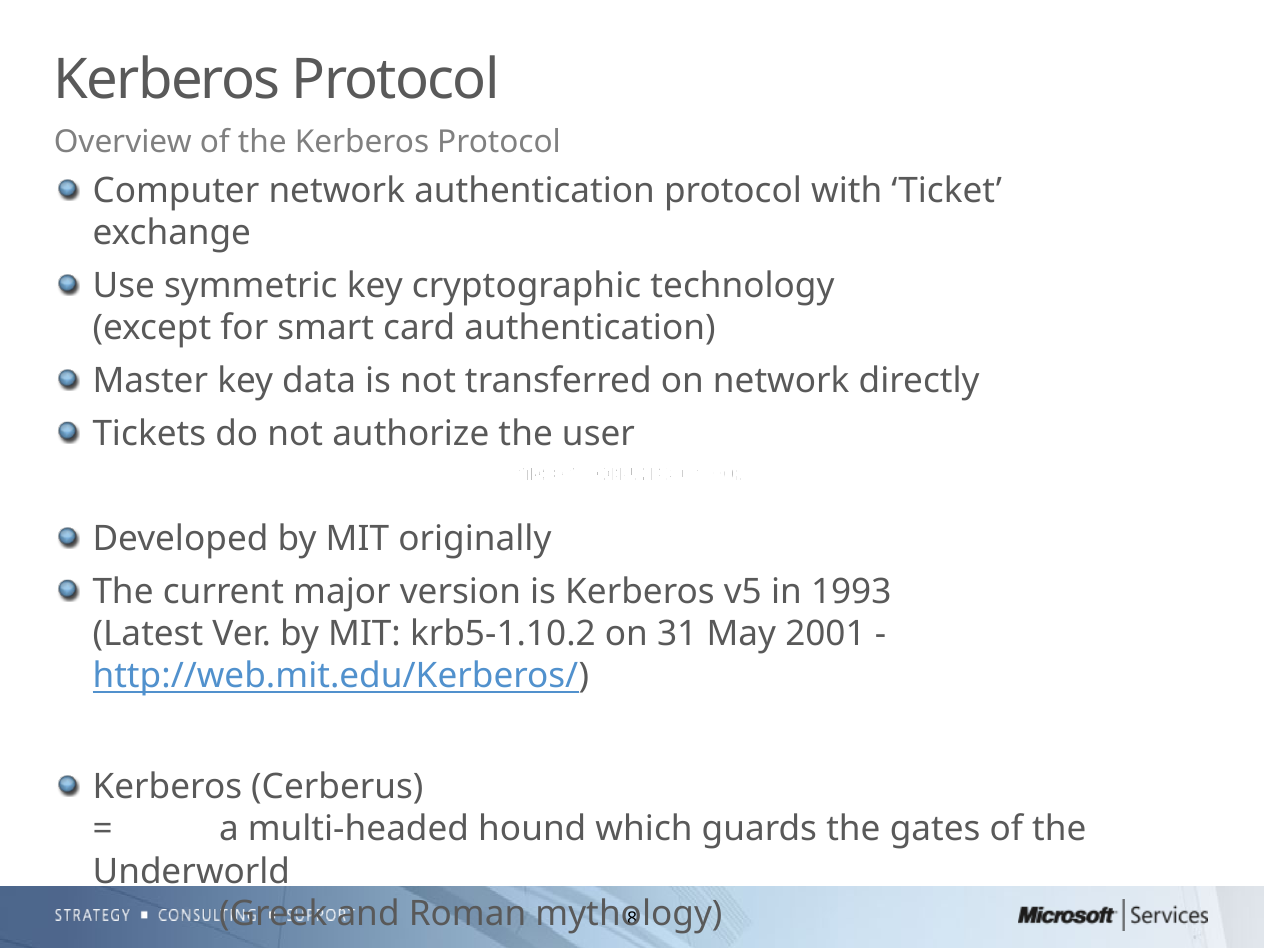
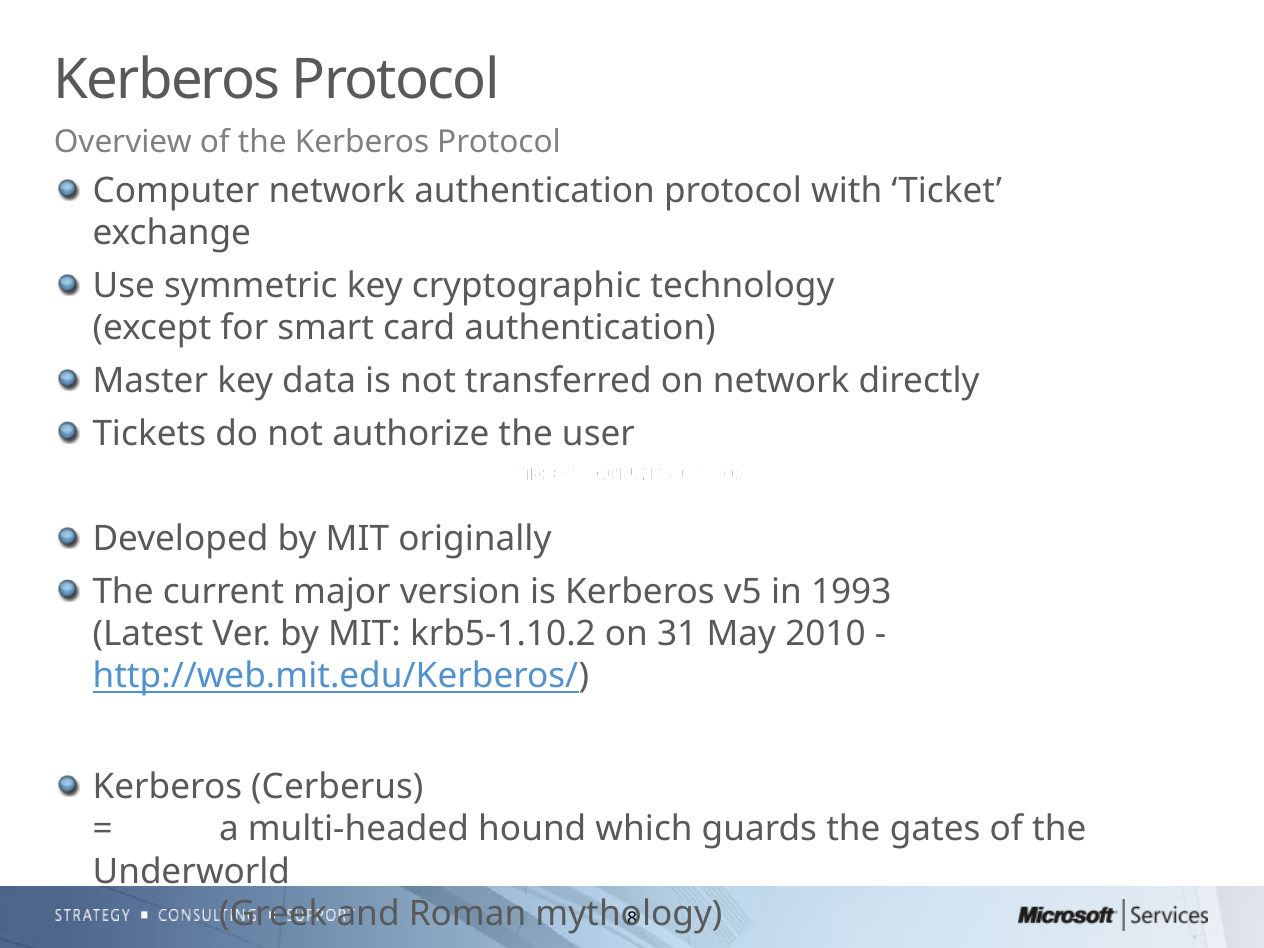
2001: 2001 -> 2010
